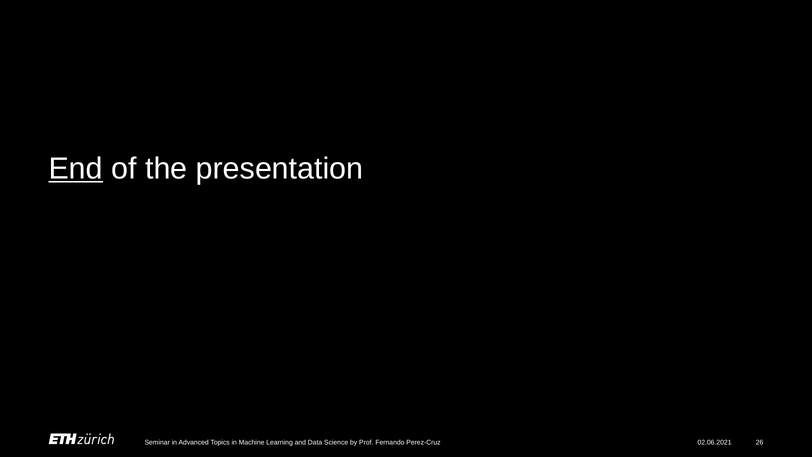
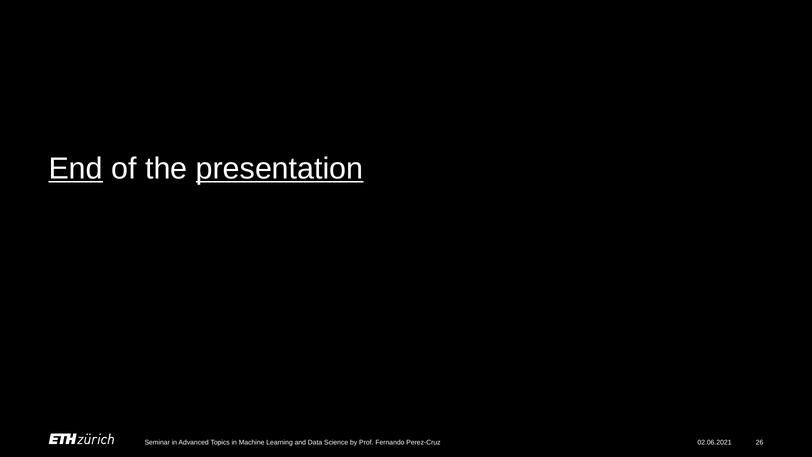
presentation underline: none -> present
